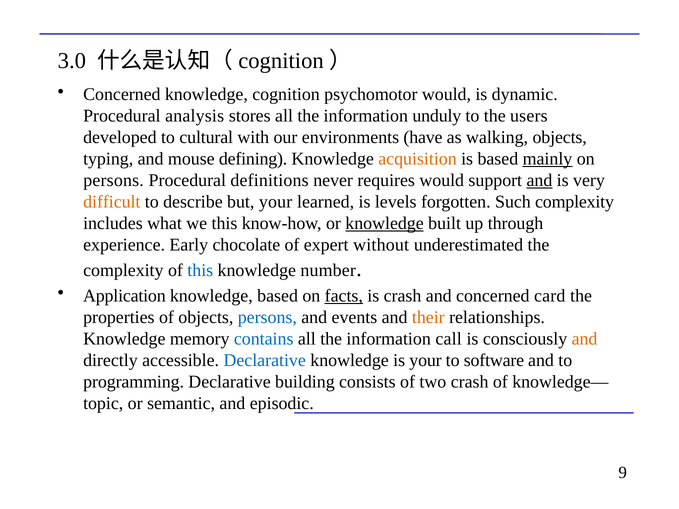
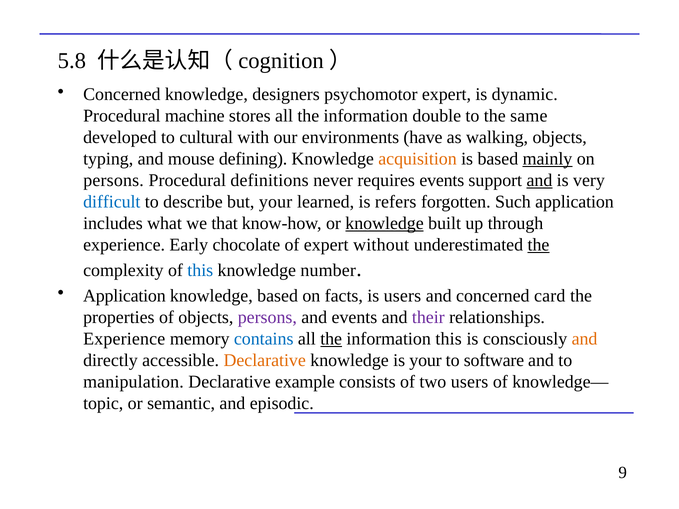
3.0: 3.0 -> 5.8
cognition: cognition -> designers
psychomotor would: would -> expert
analysis: analysis -> machine
unduly: unduly -> double
users: users -> same
requires would: would -> events
difficult colour: orange -> blue
levels: levels -> refers
Such complexity: complexity -> application
we this: this -> that
the at (538, 245) underline: none -> present
facts underline: present -> none
is crash: crash -> users
persons at (267, 318) colour: blue -> purple
their colour: orange -> purple
Knowledge at (124, 339): Knowledge -> Experience
the at (331, 339) underline: none -> present
information call: call -> this
Declarative at (265, 361) colour: blue -> orange
programming: programming -> manipulation
building: building -> example
two crash: crash -> users
